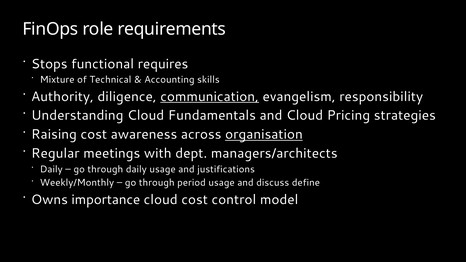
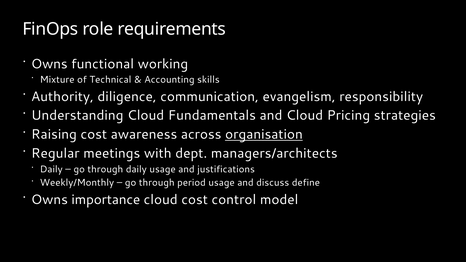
Stops at (49, 64): Stops -> Owns
requires: requires -> working
communication underline: present -> none
